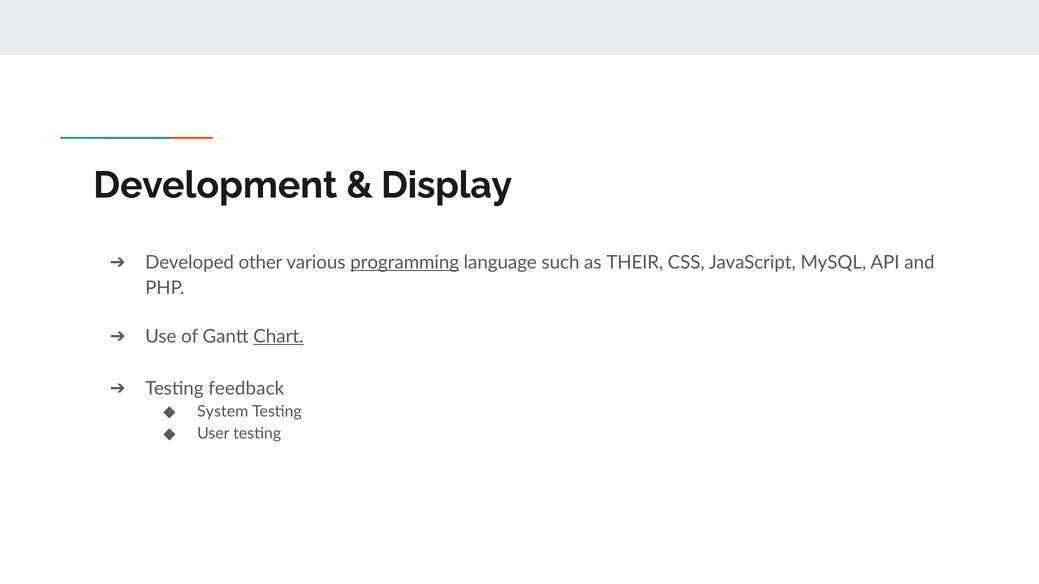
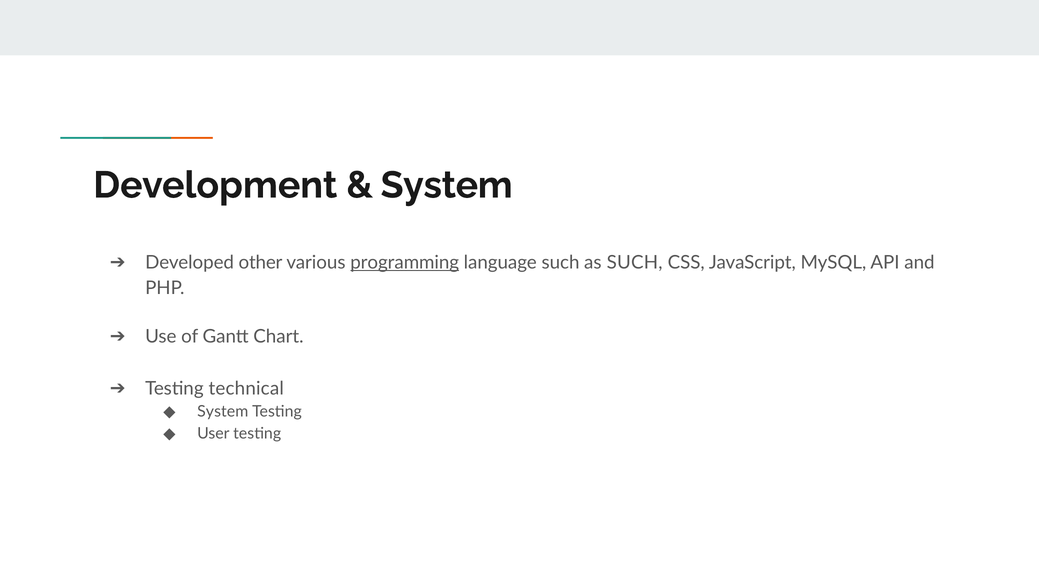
Display at (447, 185): Display -> System
as THEIR: THEIR -> SUCH
Chart underline: present -> none
feedback: feedback -> technical
